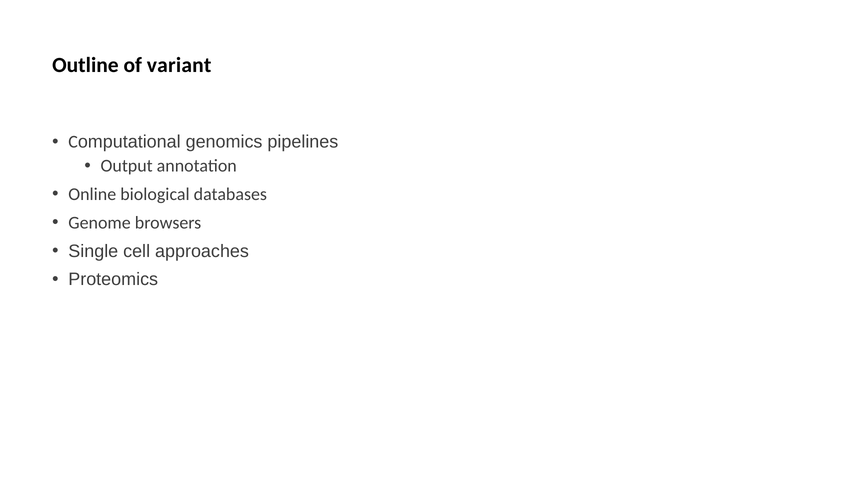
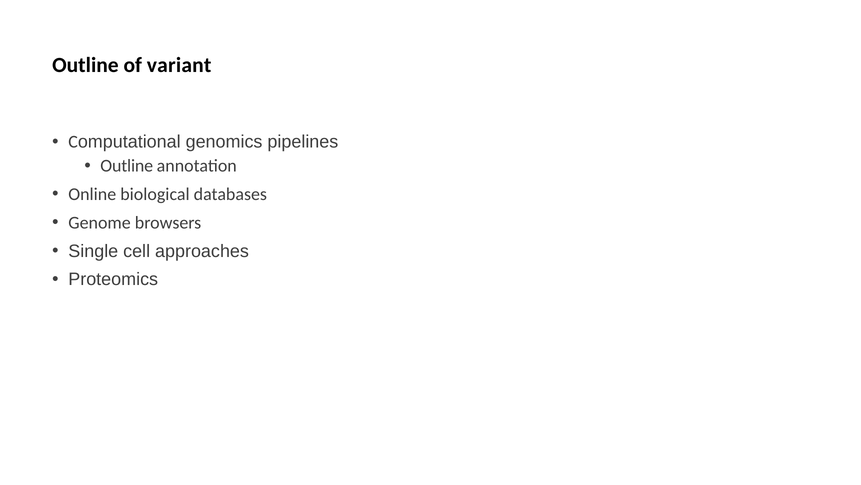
Output at (127, 166): Output -> Outline
